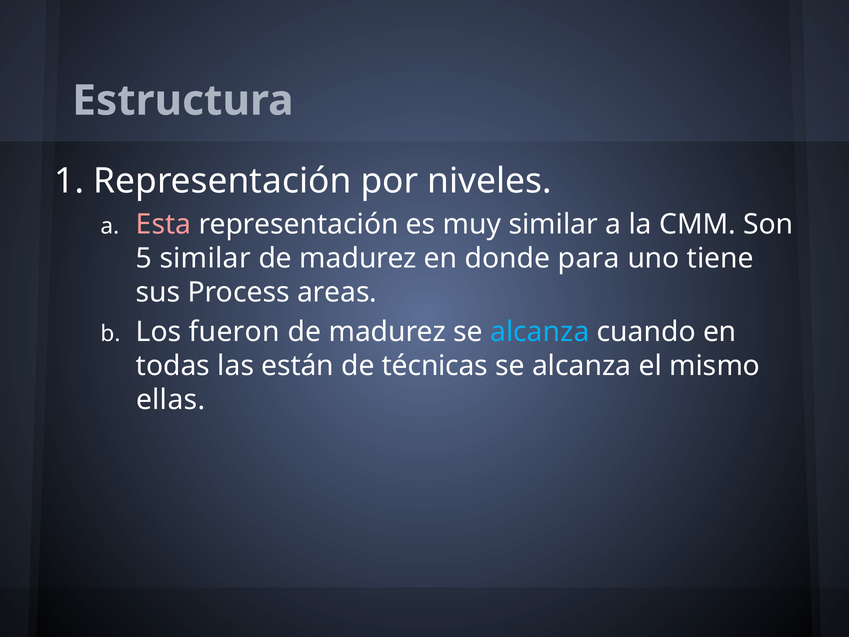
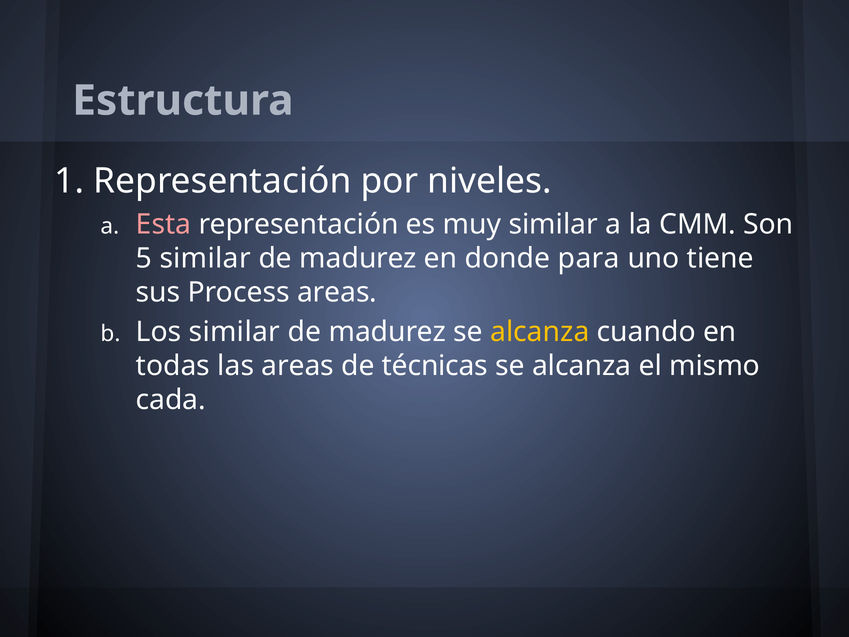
Los fueron: fueron -> similar
alcanza at (540, 332) colour: light blue -> yellow
las están: están -> areas
ellas: ellas -> cada
